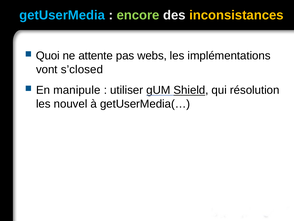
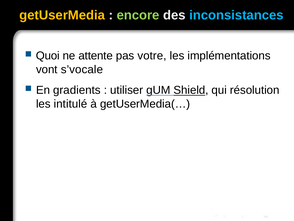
getUserMedia colour: light blue -> yellow
inconsistances colour: yellow -> light blue
webs: webs -> votre
s’closed: s’closed -> s’vocale
manipule: manipule -> gradients
nouvel: nouvel -> intitulé
